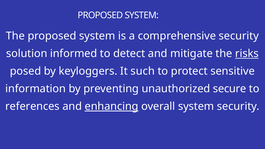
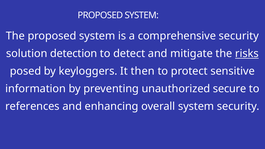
informed: informed -> detection
such: such -> then
enhancing underline: present -> none
